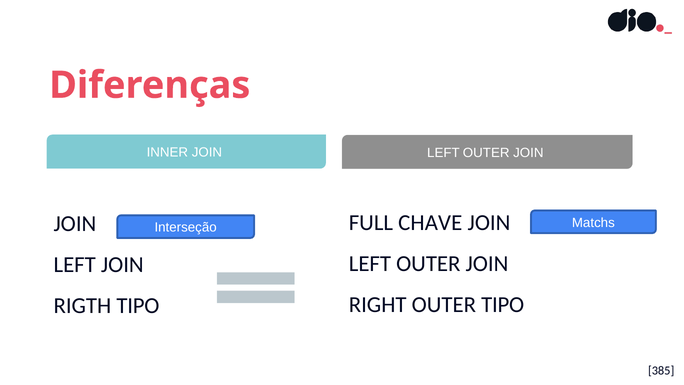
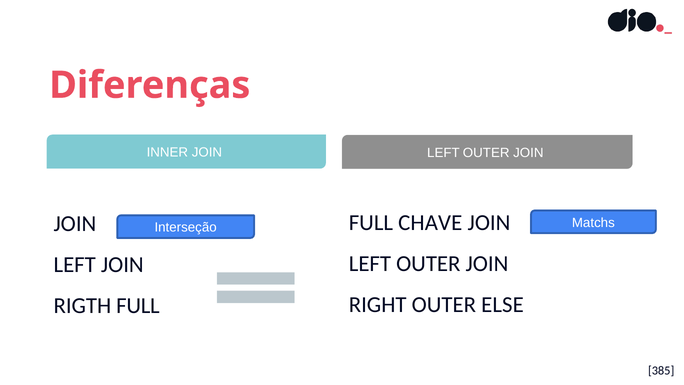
OUTER TIPO: TIPO -> ELSE
RIGTH TIPO: TIPO -> FULL
